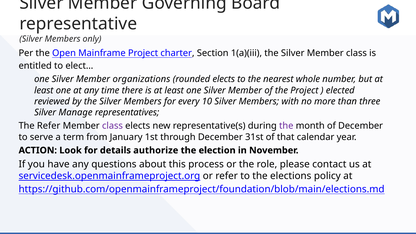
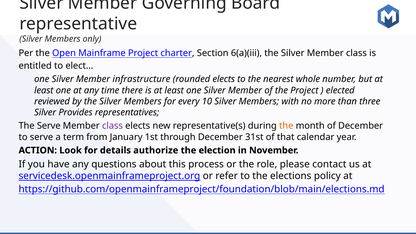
1(a)(iii: 1(a)(iii -> 6(a)(iii
organizations: organizations -> infrastructure
Manage: Manage -> Provides
The Refer: Refer -> Serve
the at (286, 126) colour: purple -> orange
